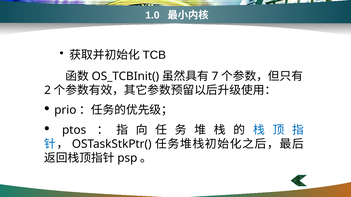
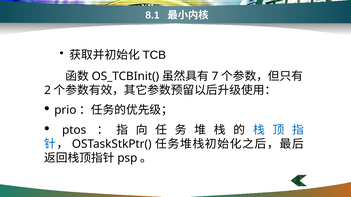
1.0: 1.0 -> 8.1
